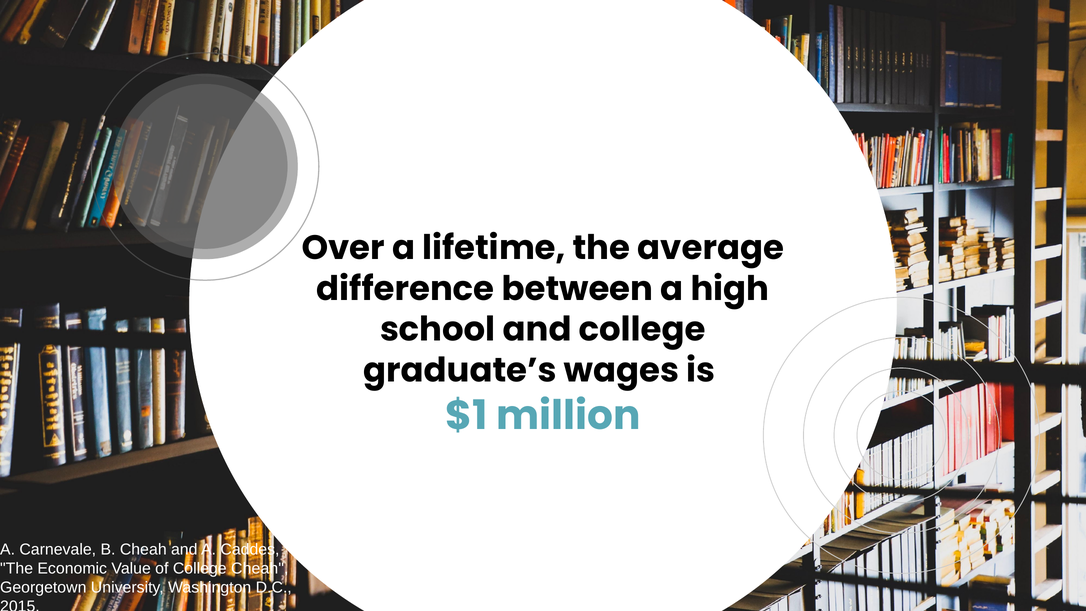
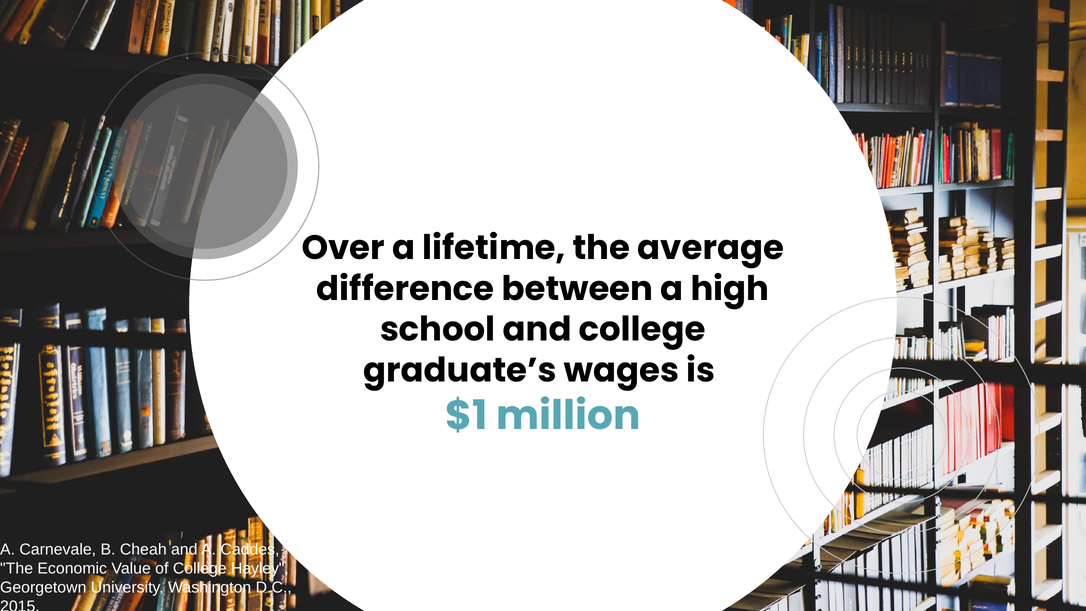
College Cheah: Cheah -> Hayley
